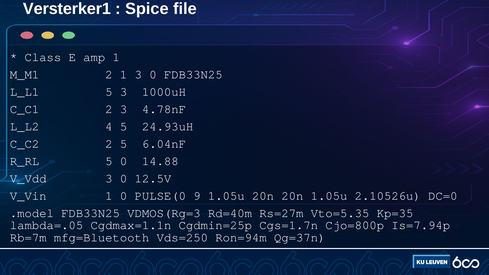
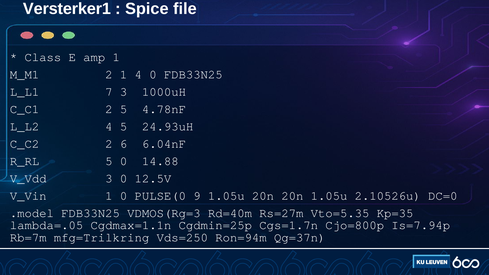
1 3: 3 -> 4
L_L1 5: 5 -> 7
2 3: 3 -> 5
2 5: 5 -> 6
mfg=Bluetooth: mfg=Bluetooth -> mfg=Trilkring
